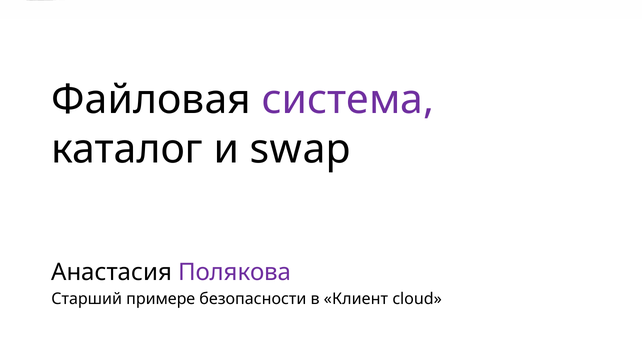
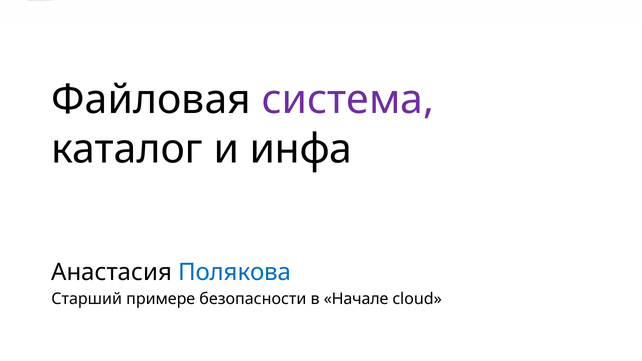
swap: swap -> инфа
Полякова colour: purple -> blue
Клиент: Клиент -> Начале
